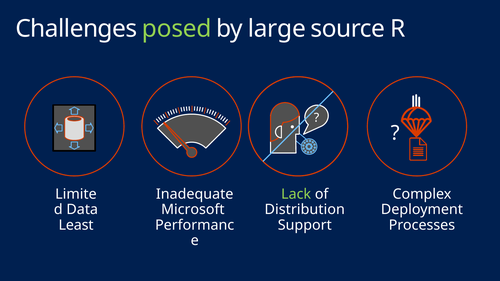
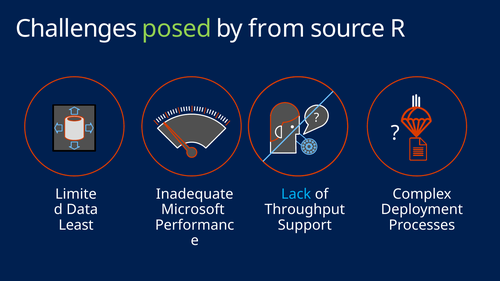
large: large -> from
Lack colour: light green -> light blue
Distribution: Distribution -> Throughput
